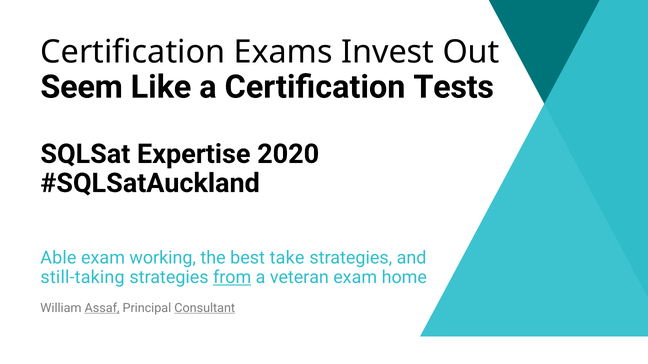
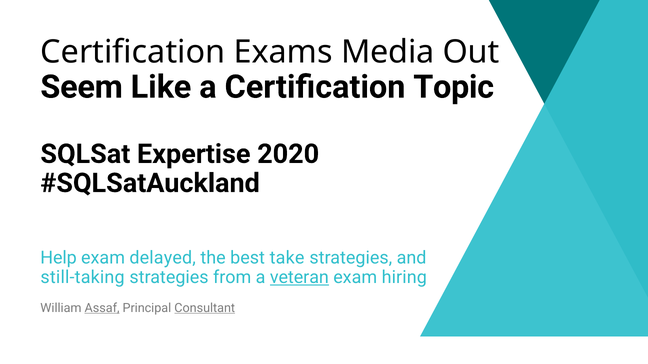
Invest: Invest -> Media
Tests: Tests -> Topic
Able: Able -> Help
working: working -> delayed
from underline: present -> none
veteran underline: none -> present
home: home -> hiring
